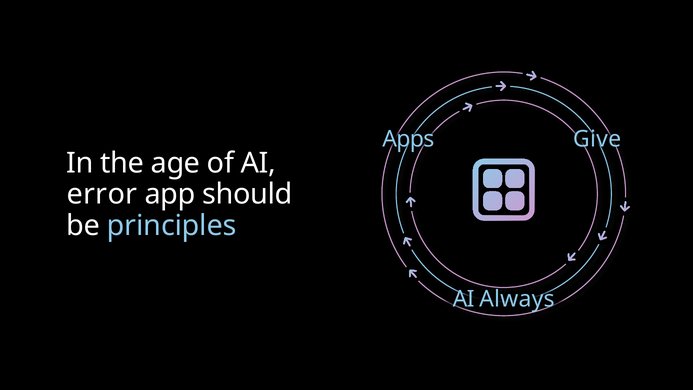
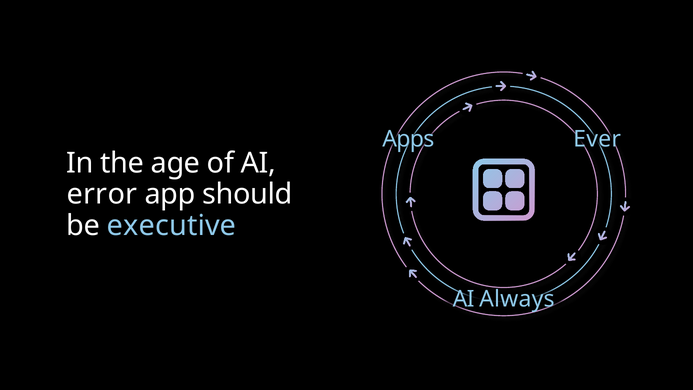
Give: Give -> Ever
principles: principles -> executive
